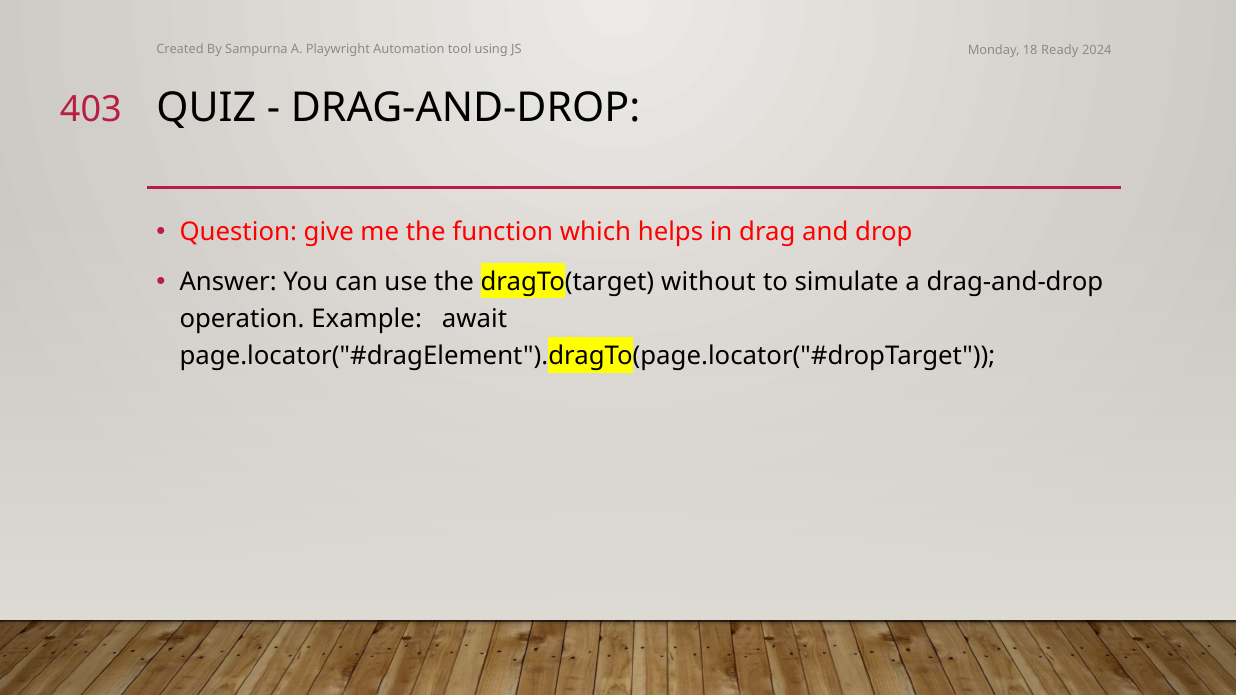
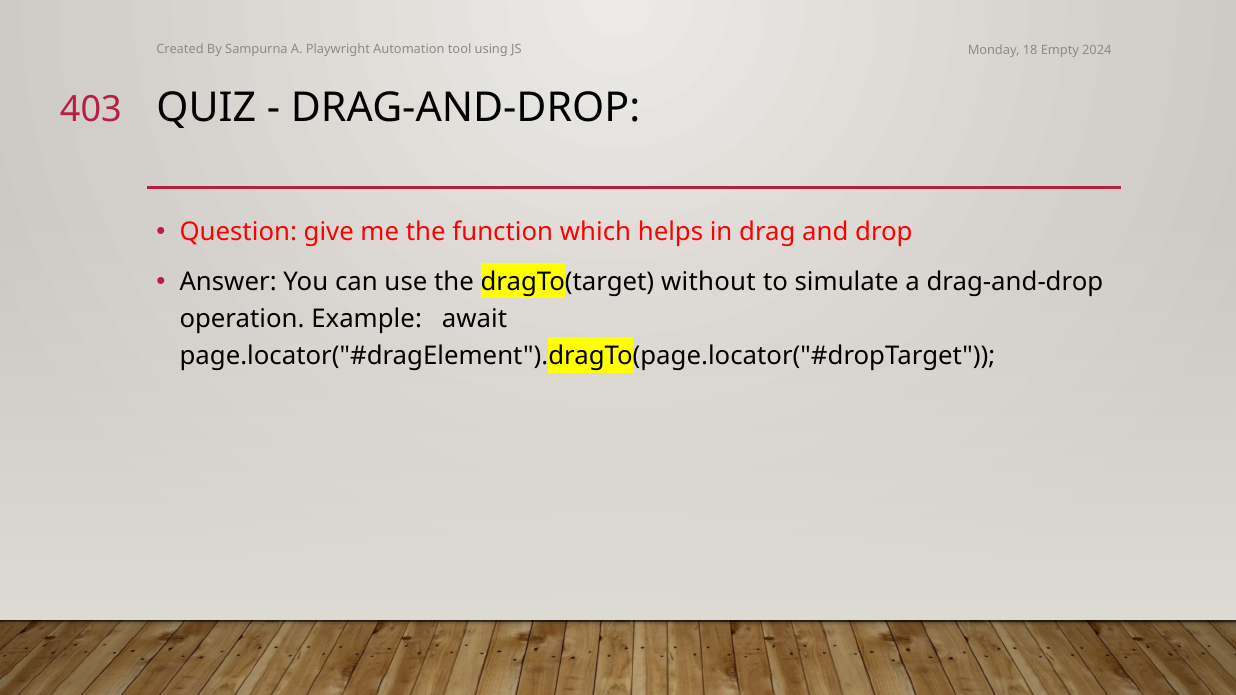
Ready: Ready -> Empty
